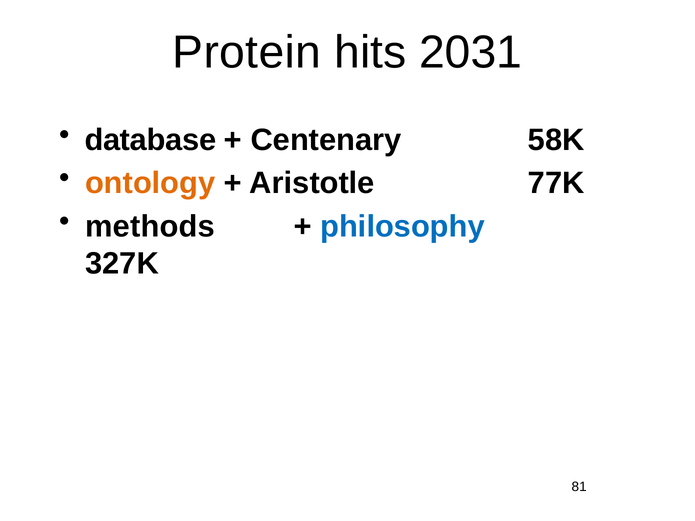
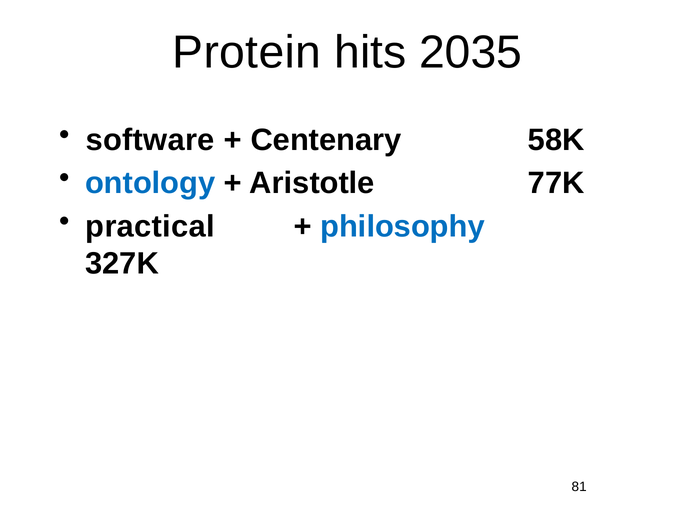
2031: 2031 -> 2035
database: database -> software
ontology colour: orange -> blue
methods: methods -> practical
